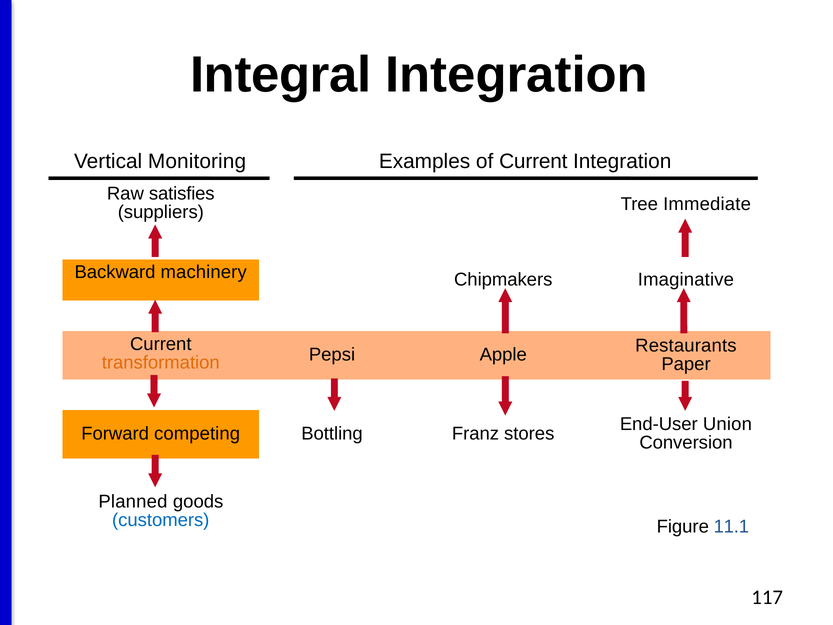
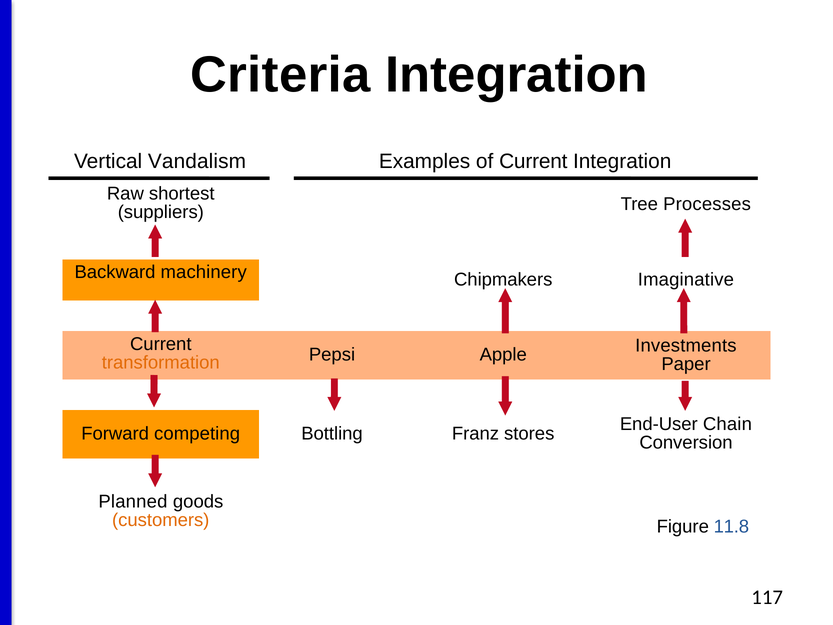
Integral: Integral -> Criteria
Monitoring: Monitoring -> Vandalism
satisfies: satisfies -> shortest
Immediate: Immediate -> Processes
Restaurants: Restaurants -> Investments
Union: Union -> Chain
customers colour: blue -> orange
11.1: 11.1 -> 11.8
